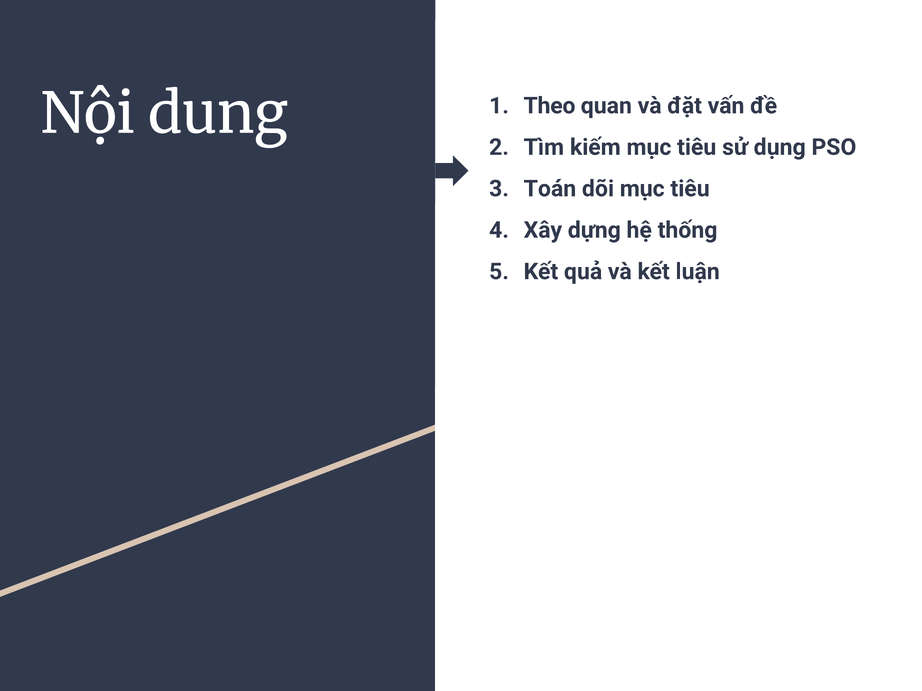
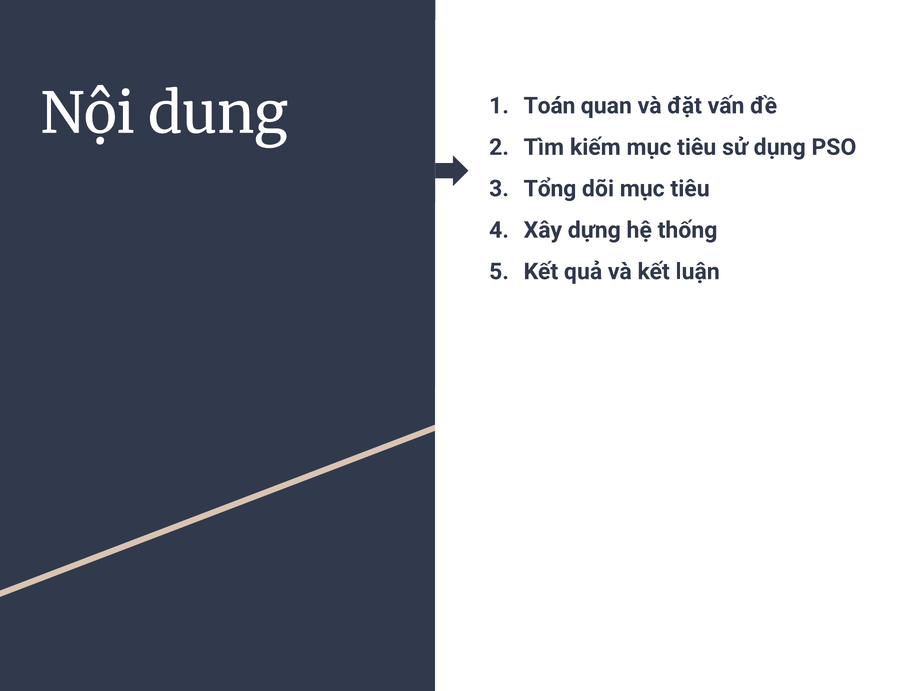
Theo: Theo -> Toán
Toán: Toán -> Tổng
